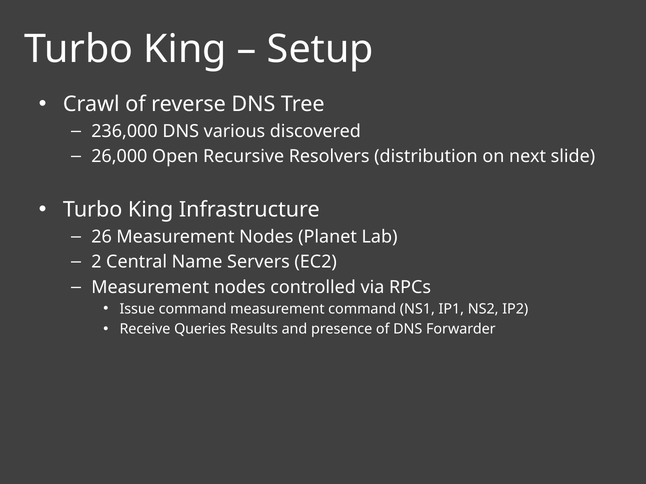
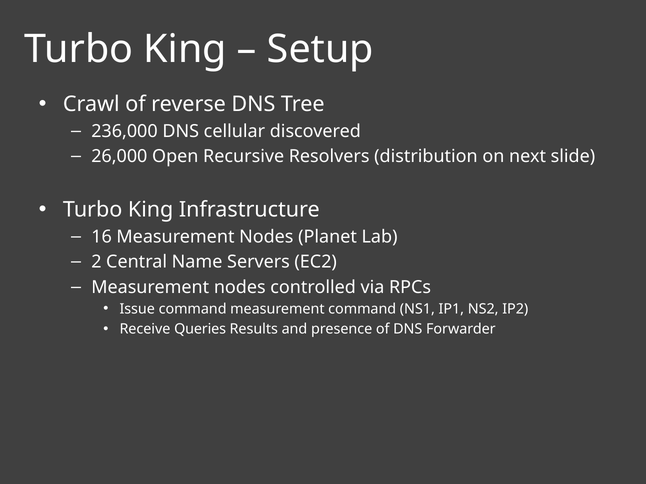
various: various -> cellular
26: 26 -> 16
